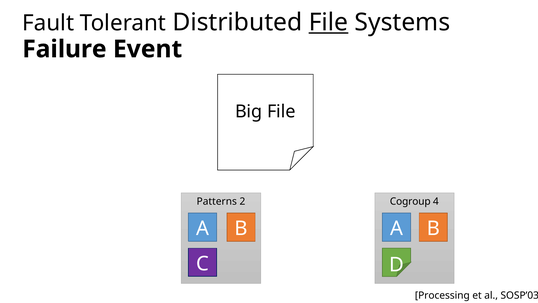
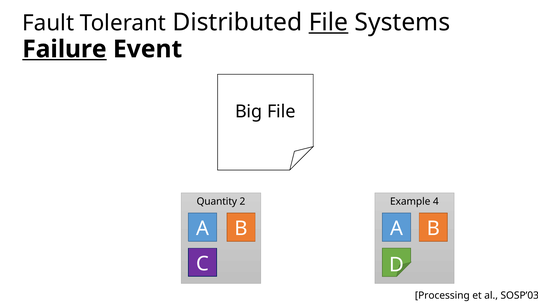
Failure underline: none -> present
Patterns: Patterns -> Quantity
Cogroup: Cogroup -> Example
